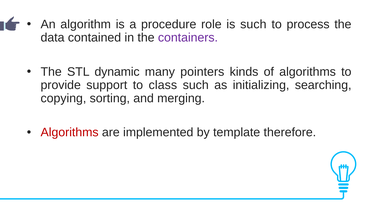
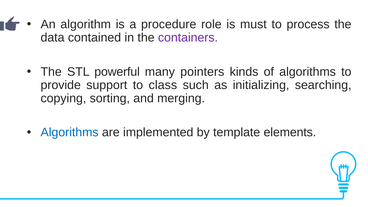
is such: such -> must
dynamic: dynamic -> powerful
Algorithms at (70, 132) colour: red -> blue
therefore: therefore -> elements
